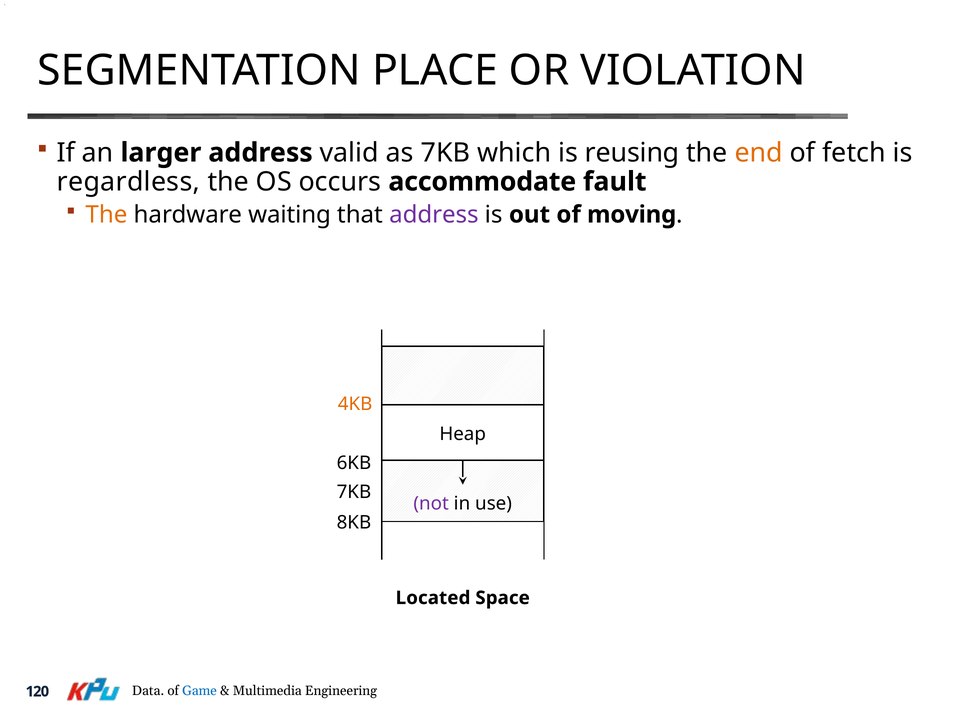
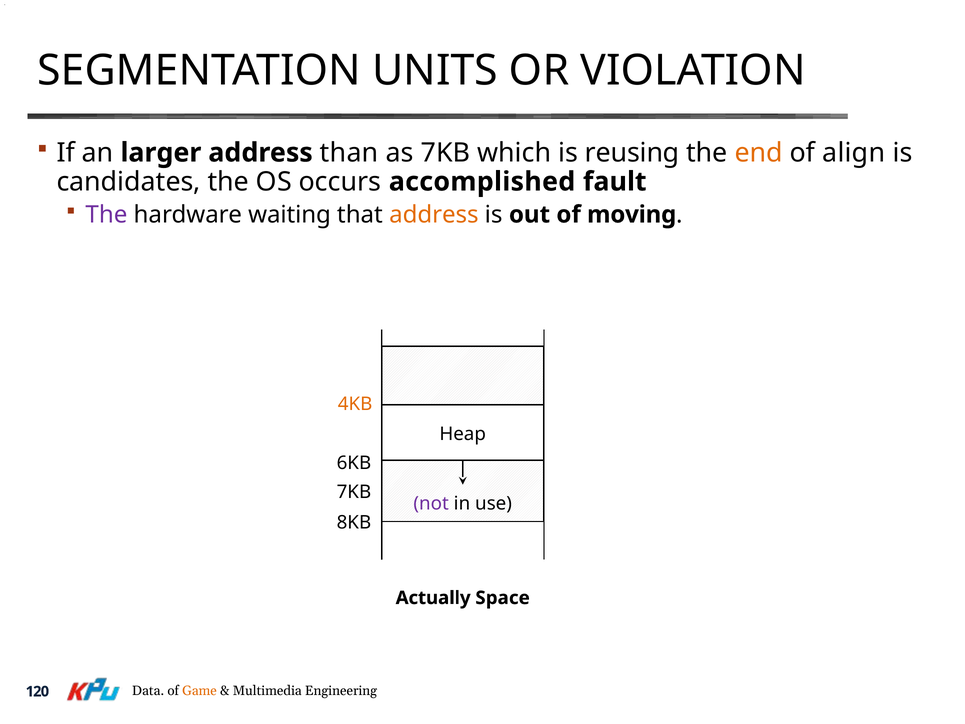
PLACE: PLACE -> UNITS
valid: valid -> than
fetch: fetch -> align
regardless: regardless -> candidates
accommodate: accommodate -> accomplished
The at (106, 215) colour: orange -> purple
address at (434, 215) colour: purple -> orange
Located: Located -> Actually
Game colour: blue -> orange
